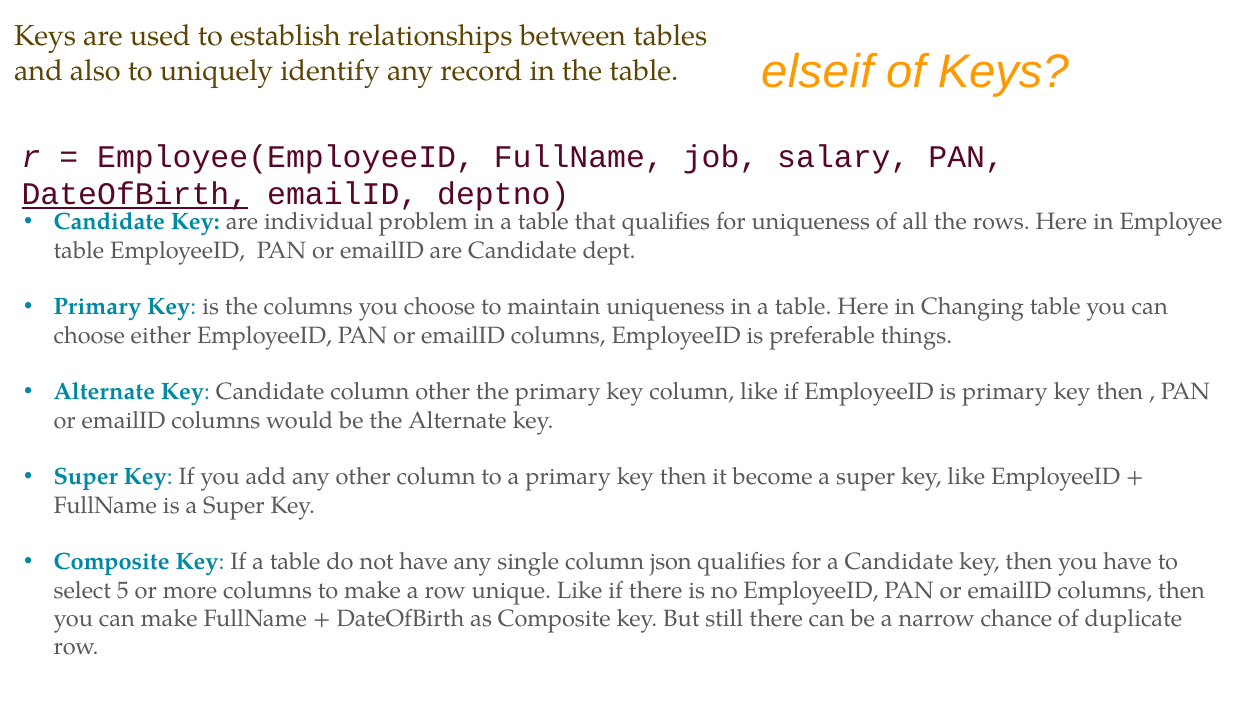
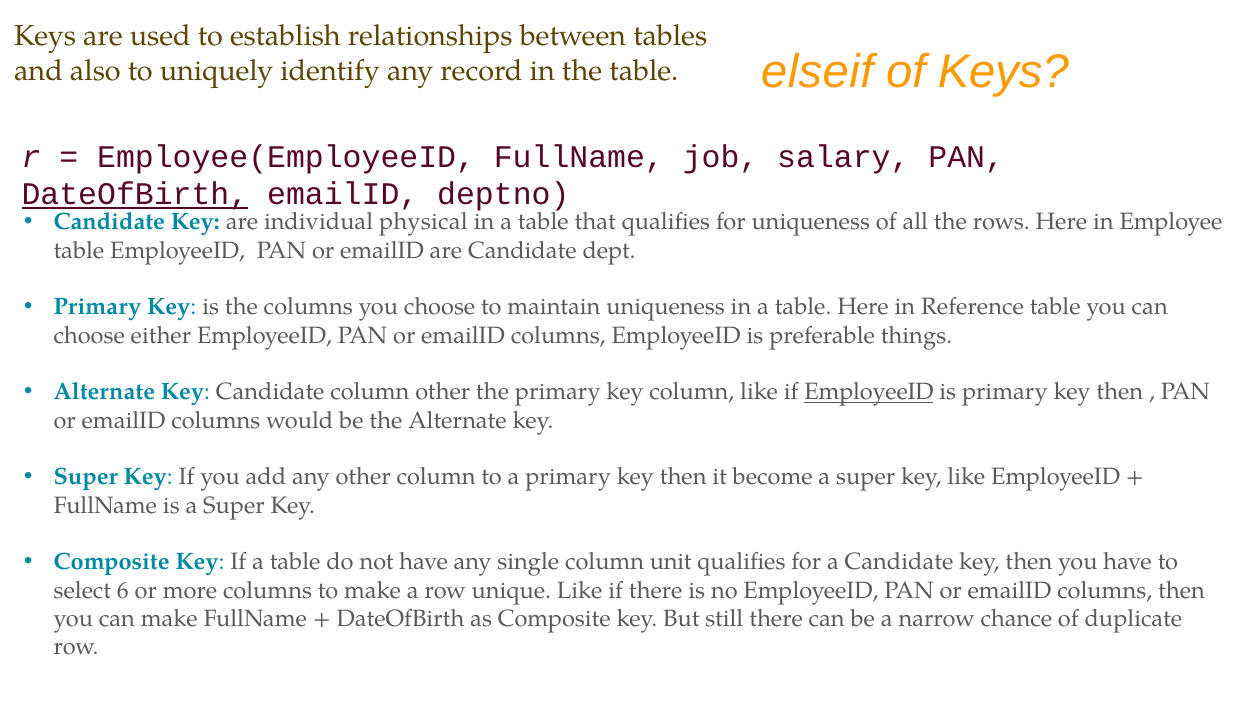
problem: problem -> physical
Changing: Changing -> Reference
EmployeeID at (869, 392) underline: none -> present
json: json -> unit
5: 5 -> 6
